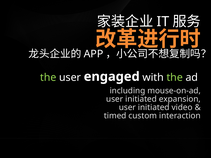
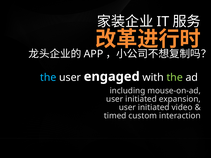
the at (48, 77) colour: light green -> light blue
